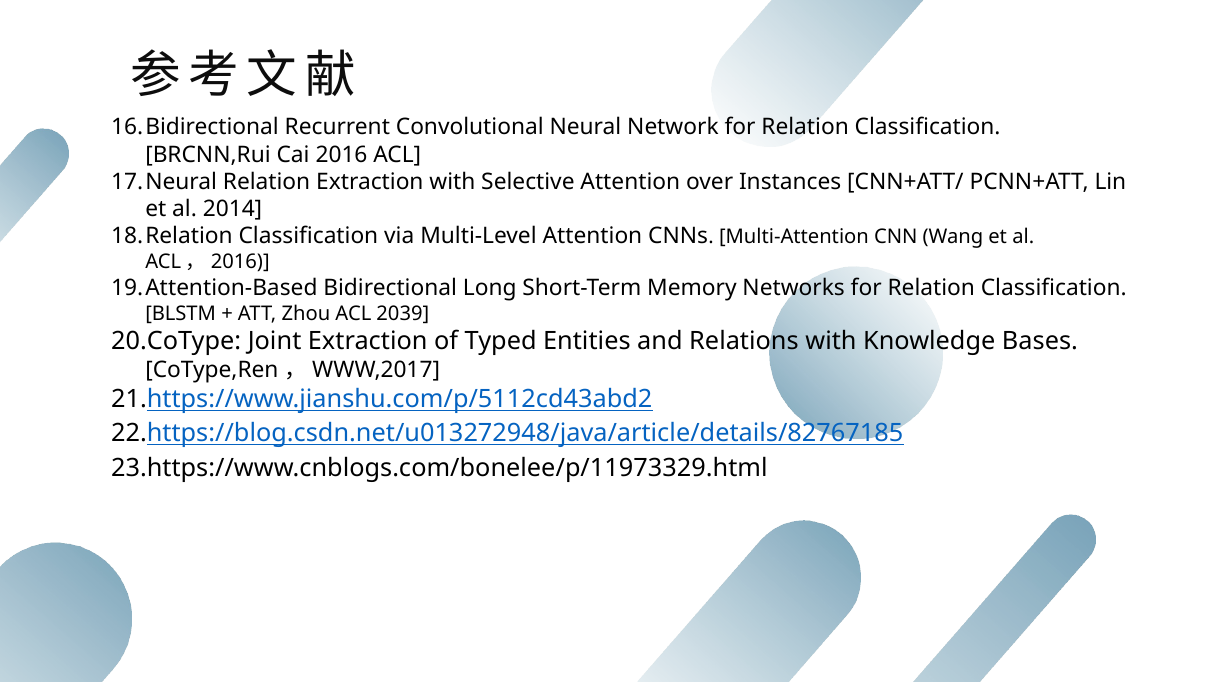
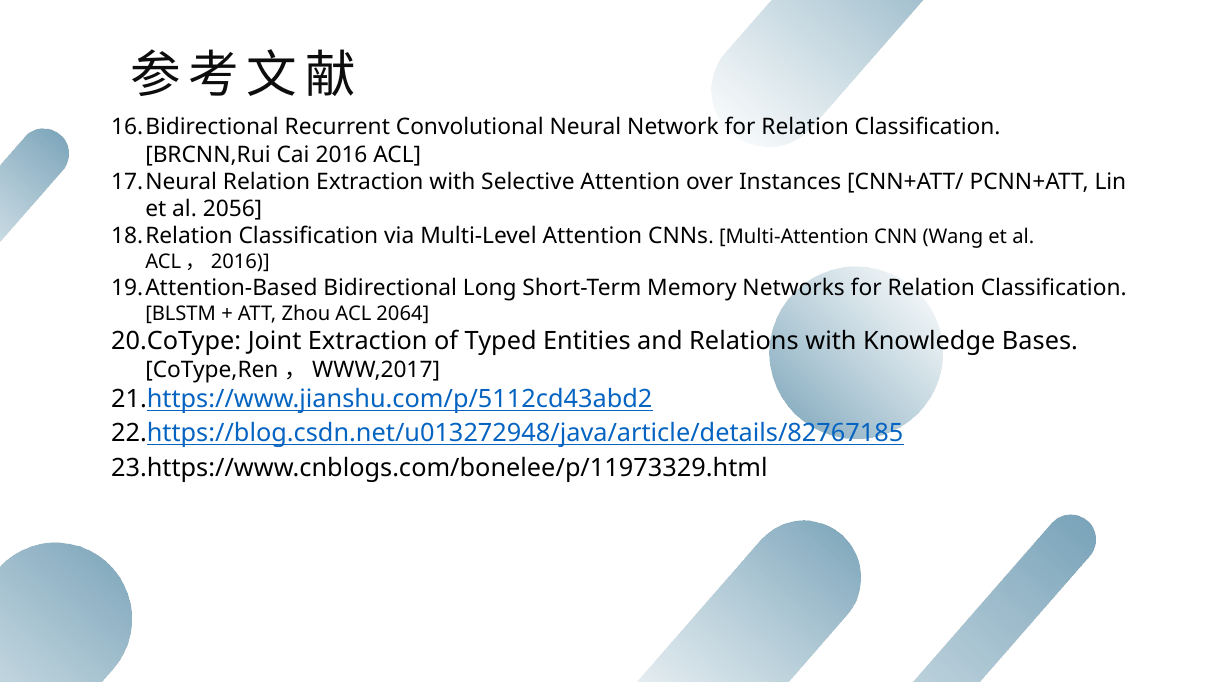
2014: 2014 -> 2056
2039: 2039 -> 2064
